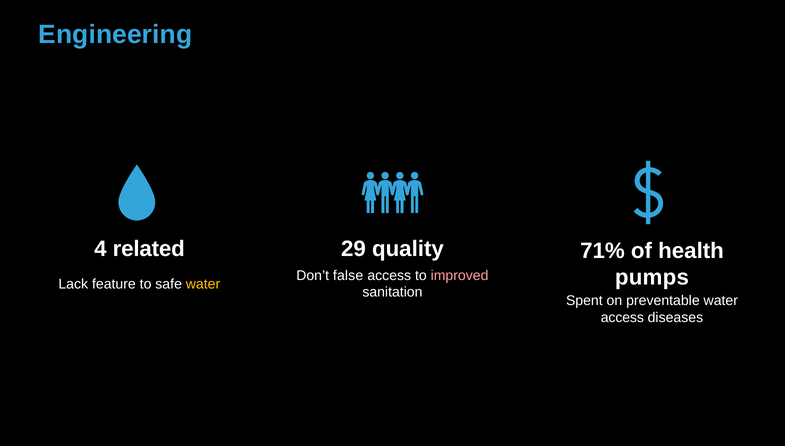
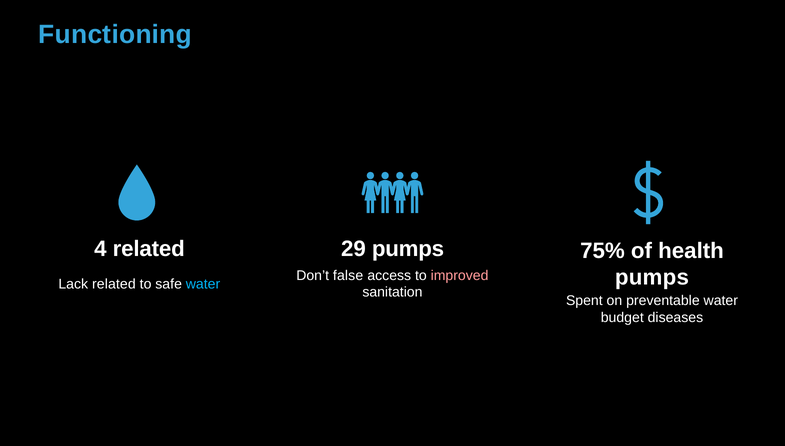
Engineering: Engineering -> Functioning
29 quality: quality -> pumps
71%: 71% -> 75%
Lack feature: feature -> related
water at (203, 284) colour: yellow -> light blue
access at (622, 318): access -> budget
